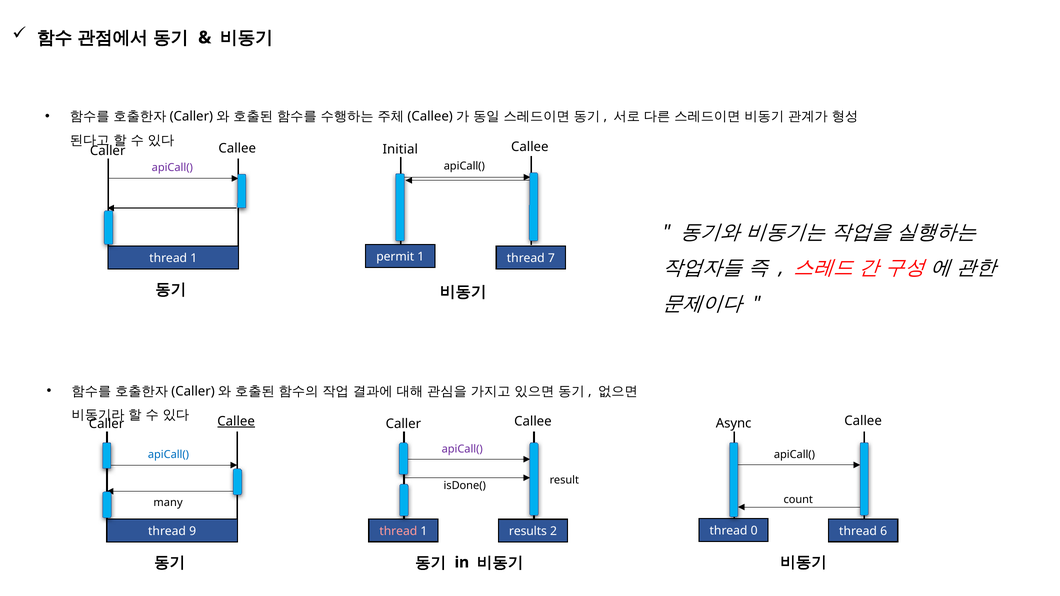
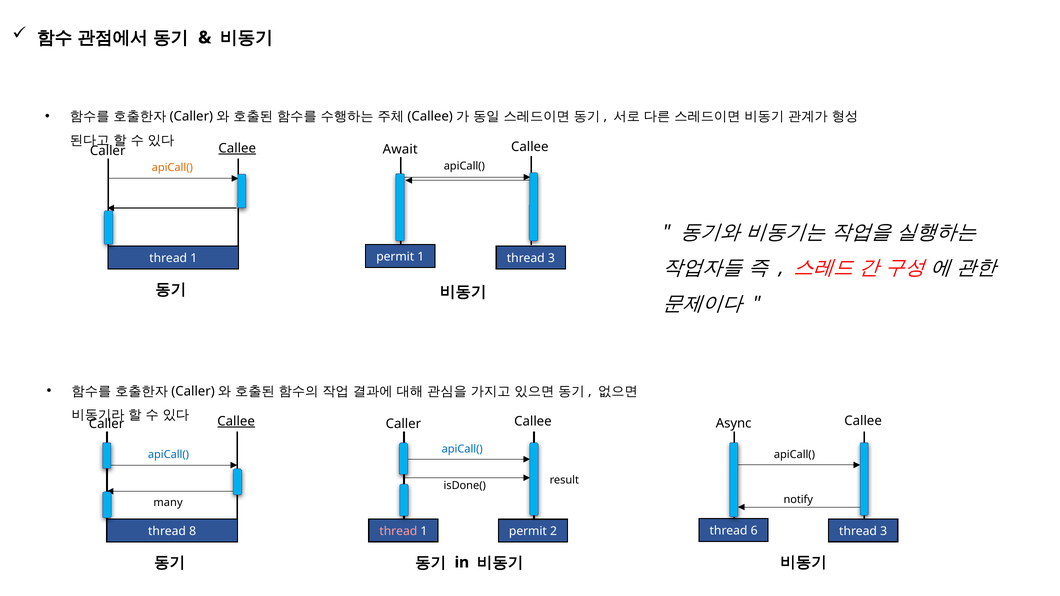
Initial: Initial -> Await
Callee at (237, 148) underline: none -> present
apiCall( at (172, 168) colour: purple -> orange
1 thread 7: 7 -> 3
apiCall( at (462, 449) colour: purple -> blue
count: count -> notify
0: 0 -> 6
6 at (884, 531): 6 -> 3
9: 9 -> 8
results at (528, 532): results -> permit
